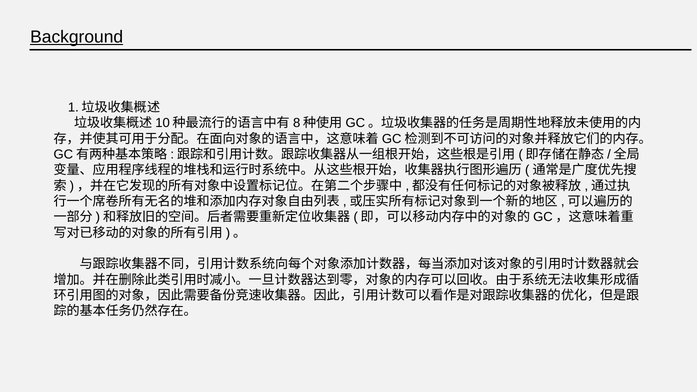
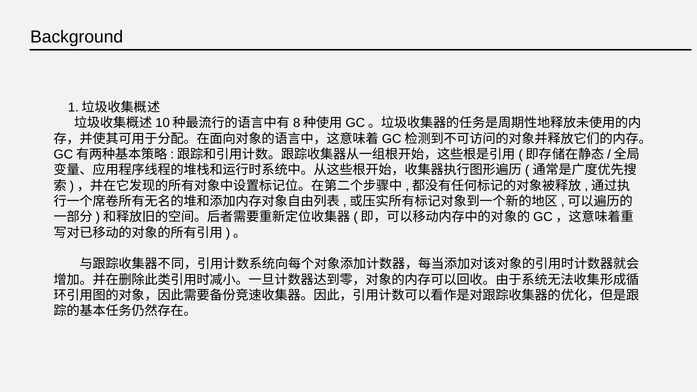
Background underline: present -> none
